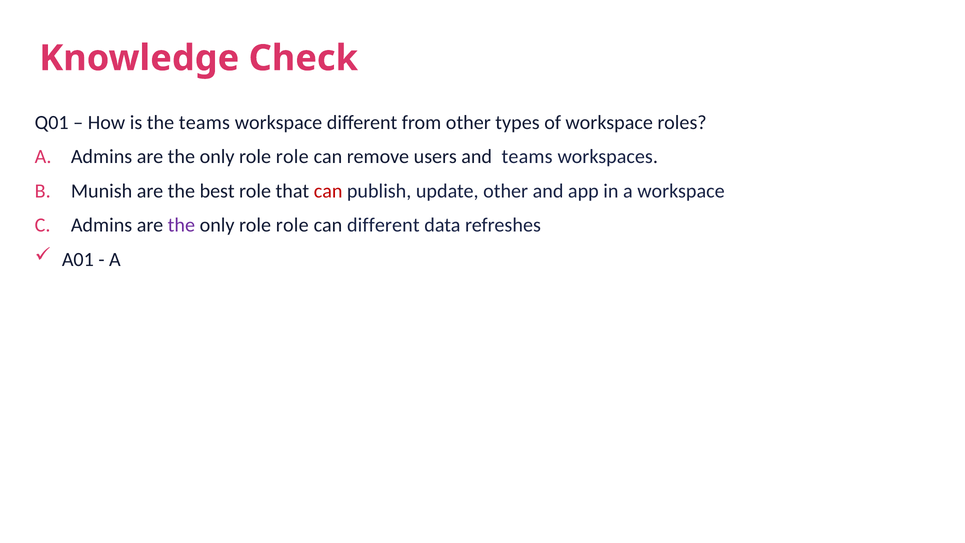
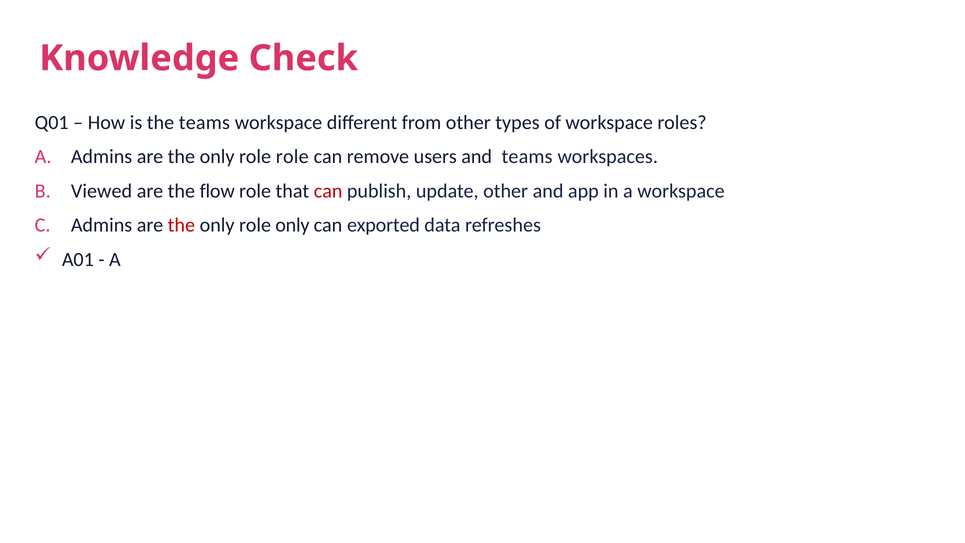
Munish: Munish -> Viewed
best: best -> flow
the at (181, 225) colour: purple -> red
role at (292, 225): role -> only
can different: different -> exported
